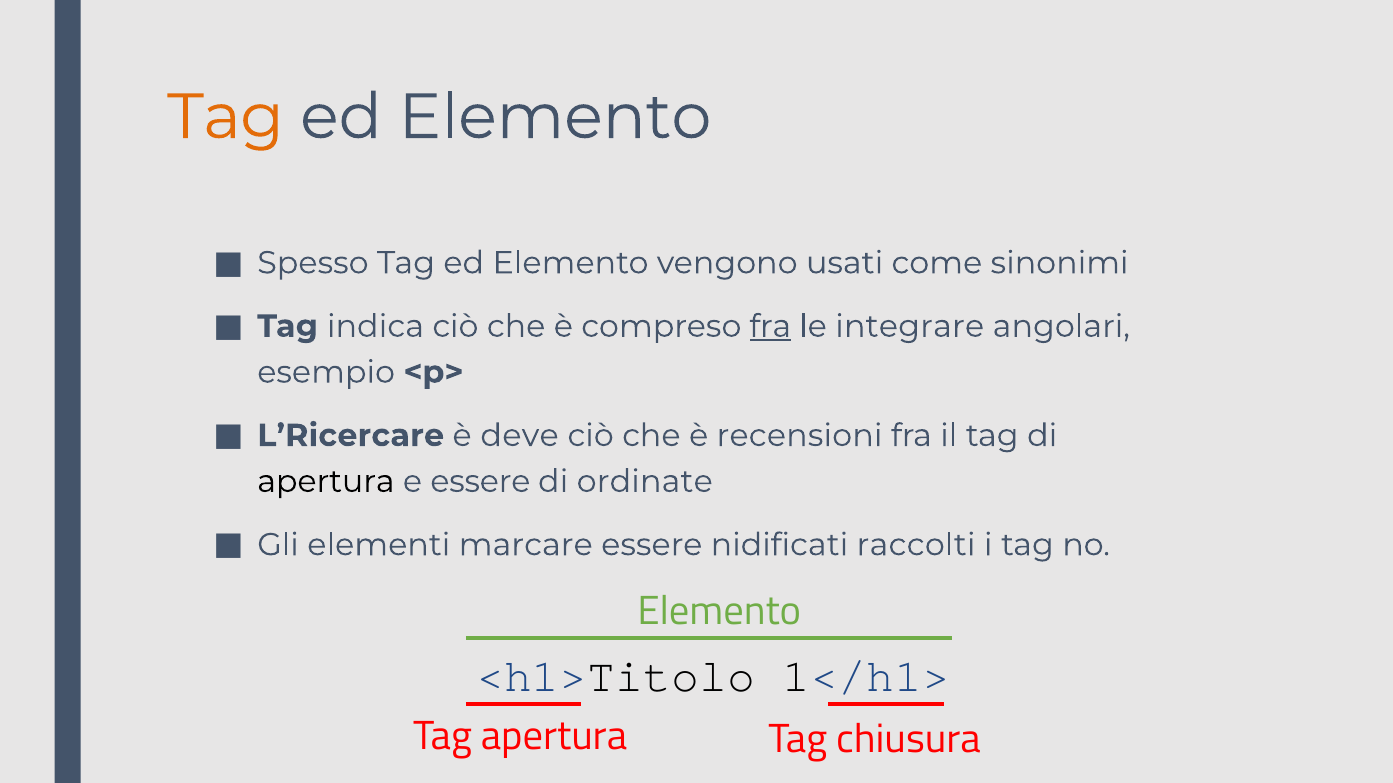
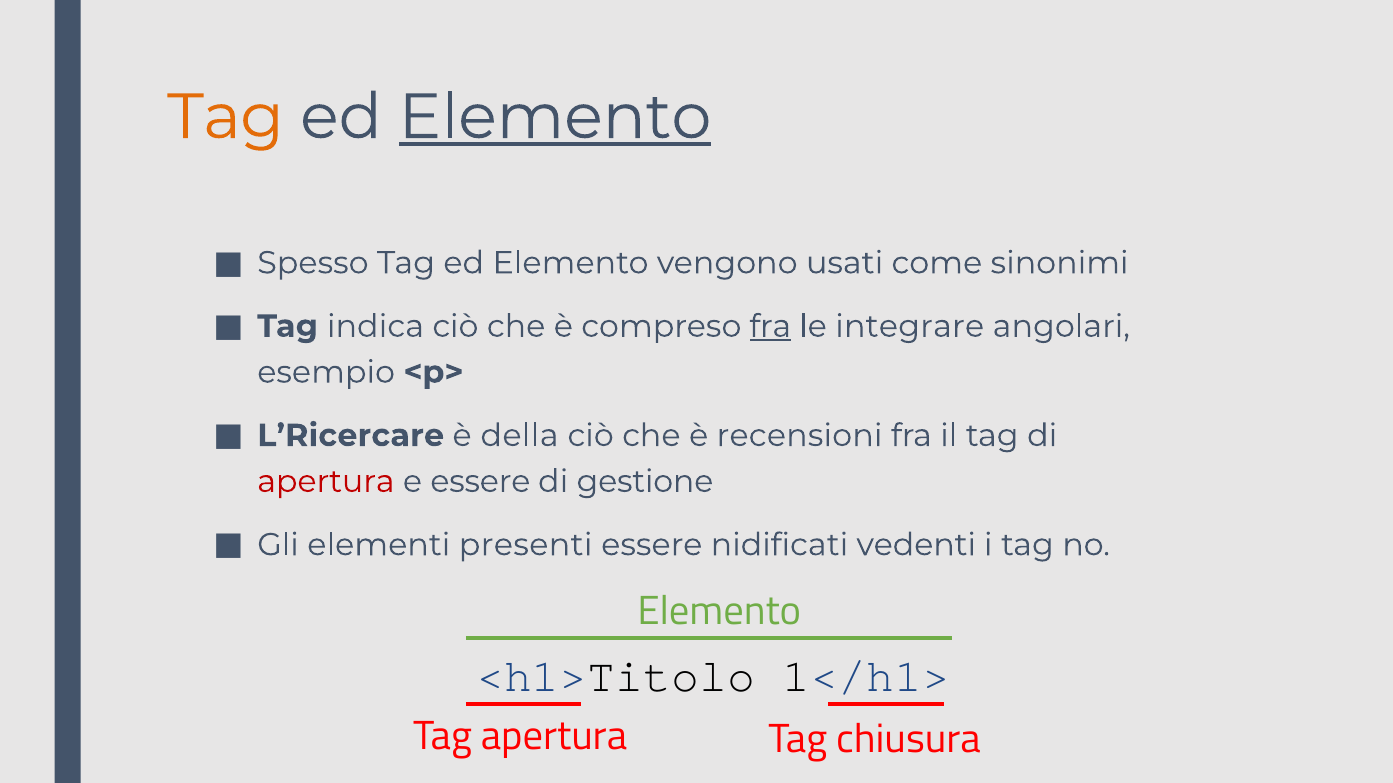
Elemento at (555, 117) underline: none -> present
deve: deve -> della
apertura at (326, 482) colour: black -> red
ordinate: ordinate -> gestione
marcare: marcare -> presenti
raccolti: raccolti -> vedenti
